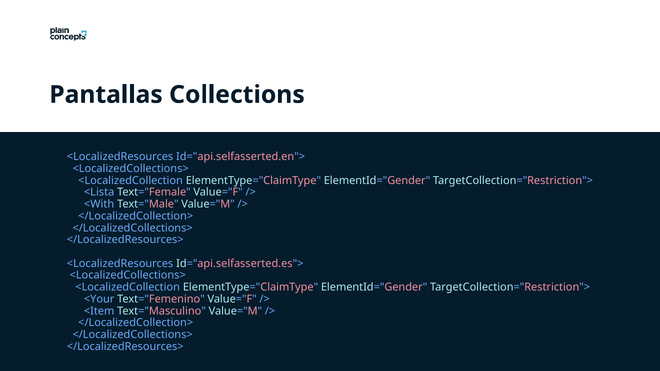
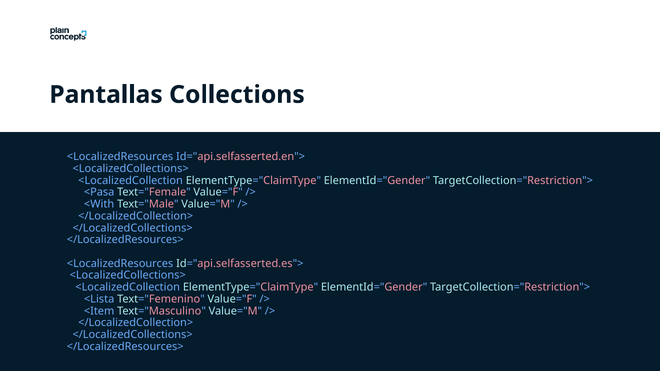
<Lista: <Lista -> <Pasa
<Your: <Your -> <Lista
